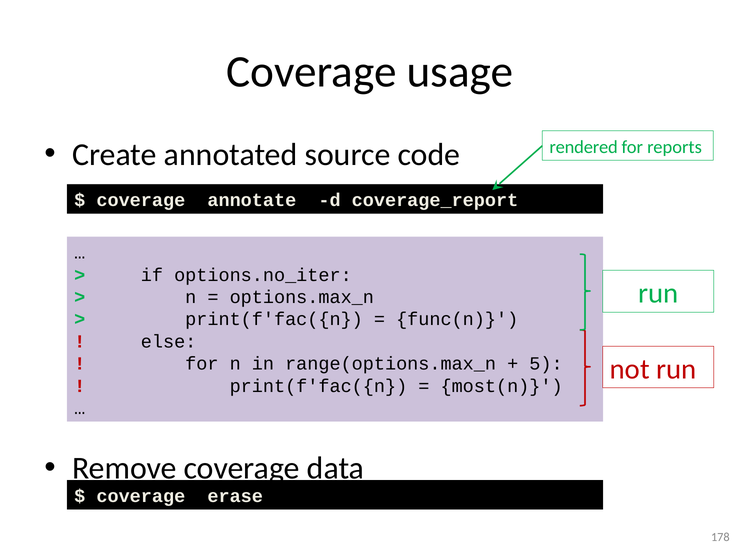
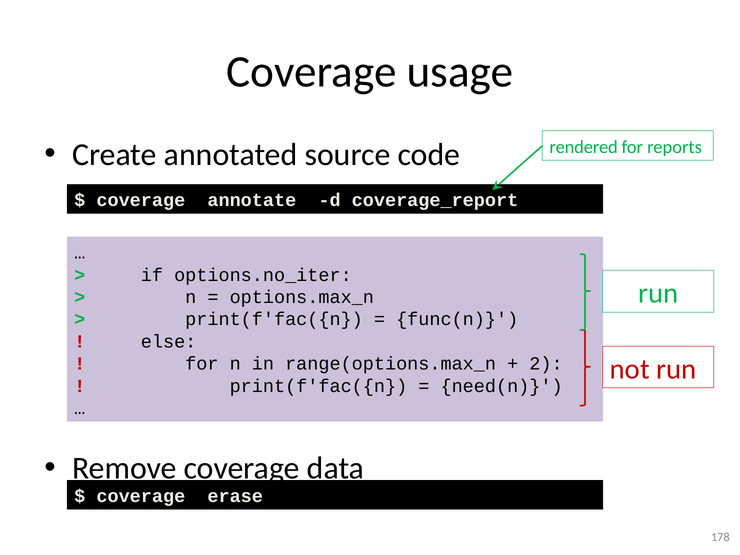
5: 5 -> 2
most(n: most(n -> need(n
